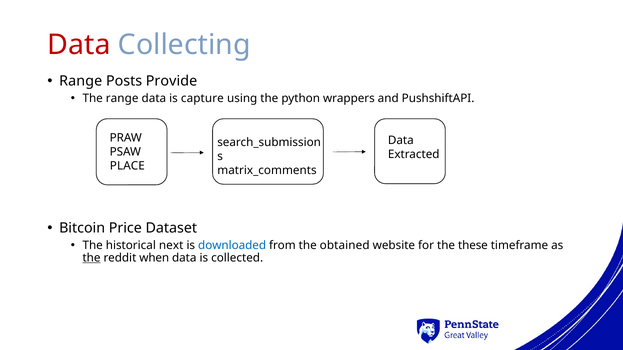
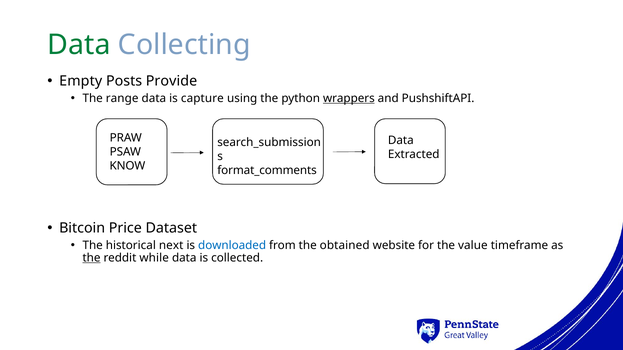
Data at (79, 45) colour: red -> green
Range at (81, 81): Range -> Empty
wrappers underline: none -> present
PLACE: PLACE -> KNOW
matrix_comments: matrix_comments -> format_comments
these: these -> value
when: when -> while
